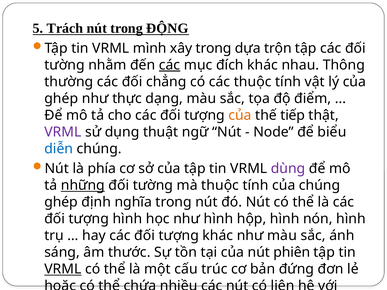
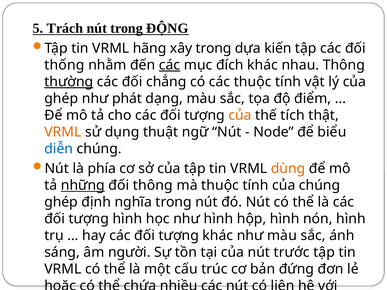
mình: mình -> hãng
trộn: trộn -> kiến
tường at (65, 65): tường -> thống
thường underline: none -> present
thực: thực -> phát
tiếp: tiếp -> tích
VRML at (63, 132) colour: purple -> orange
dùng colour: purple -> orange
tường at (153, 185): tường -> thông
thước: thước -> người
phiên: phiên -> trước
VRML at (63, 269) underline: present -> none
